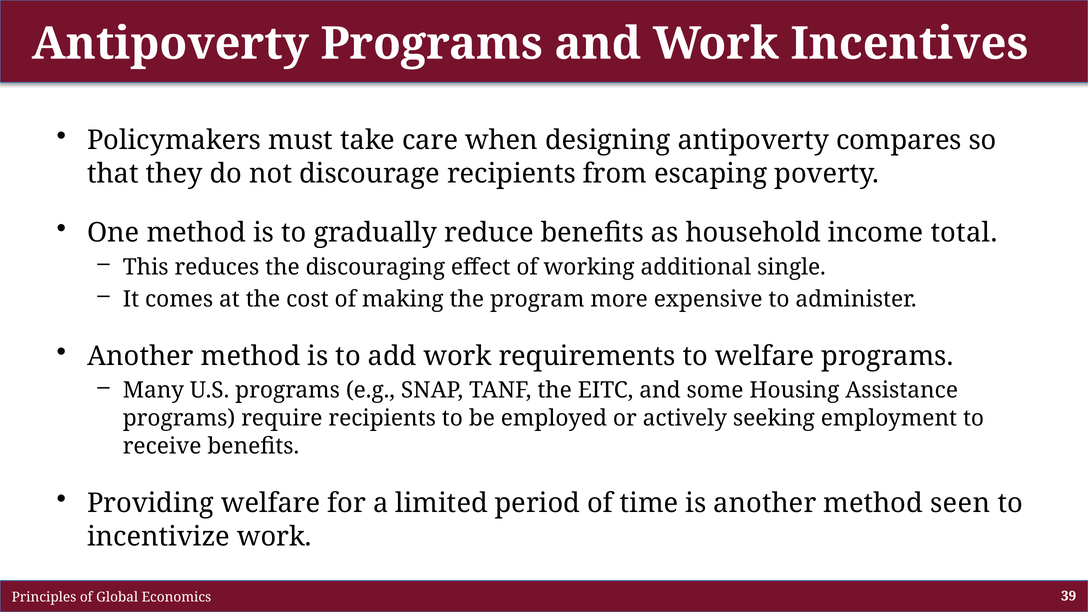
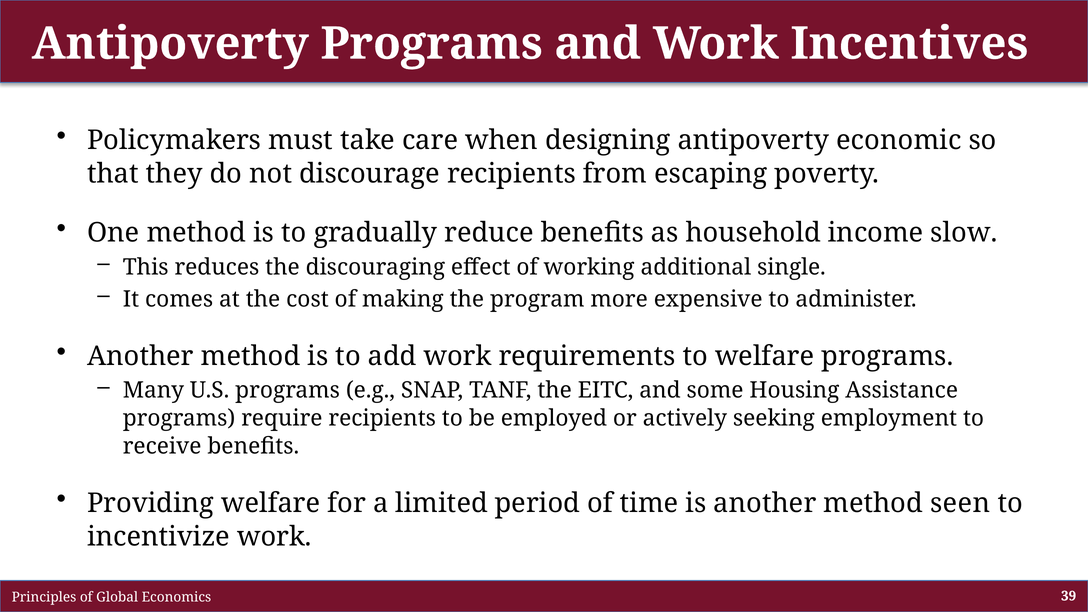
compares: compares -> economic
total: total -> slow
